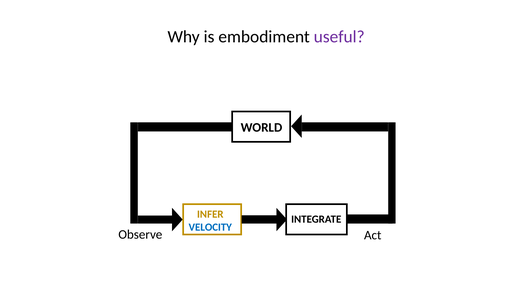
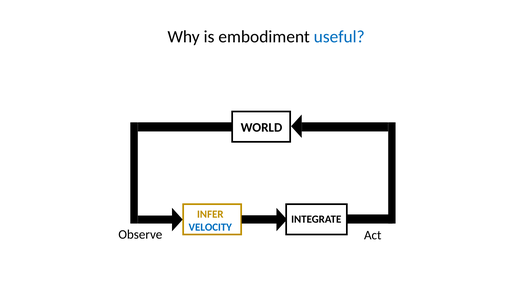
useful colour: purple -> blue
